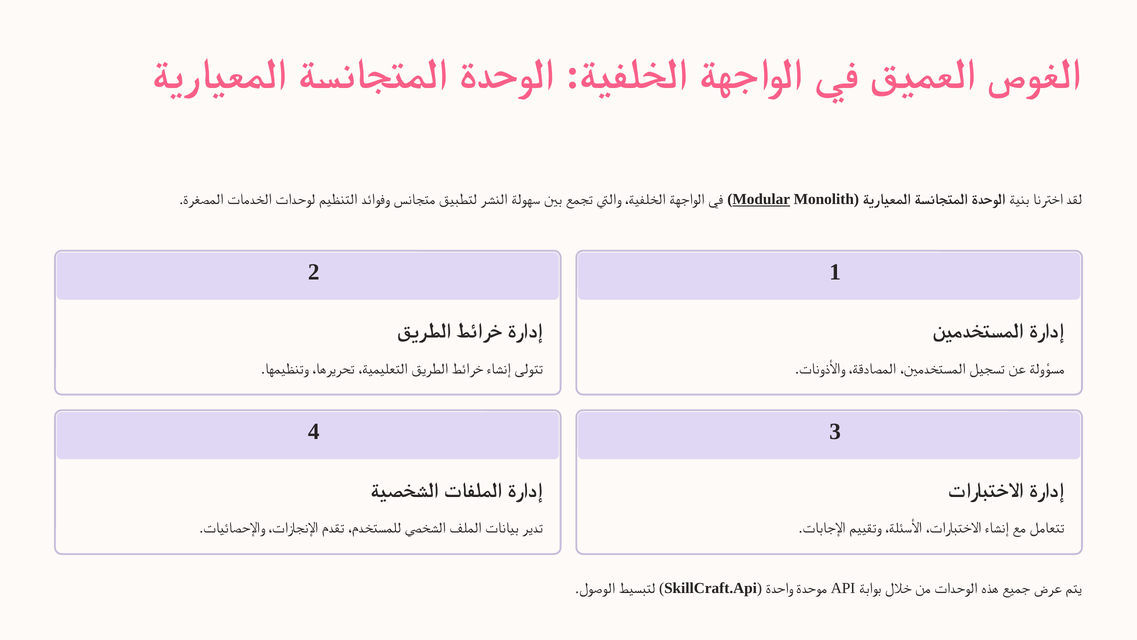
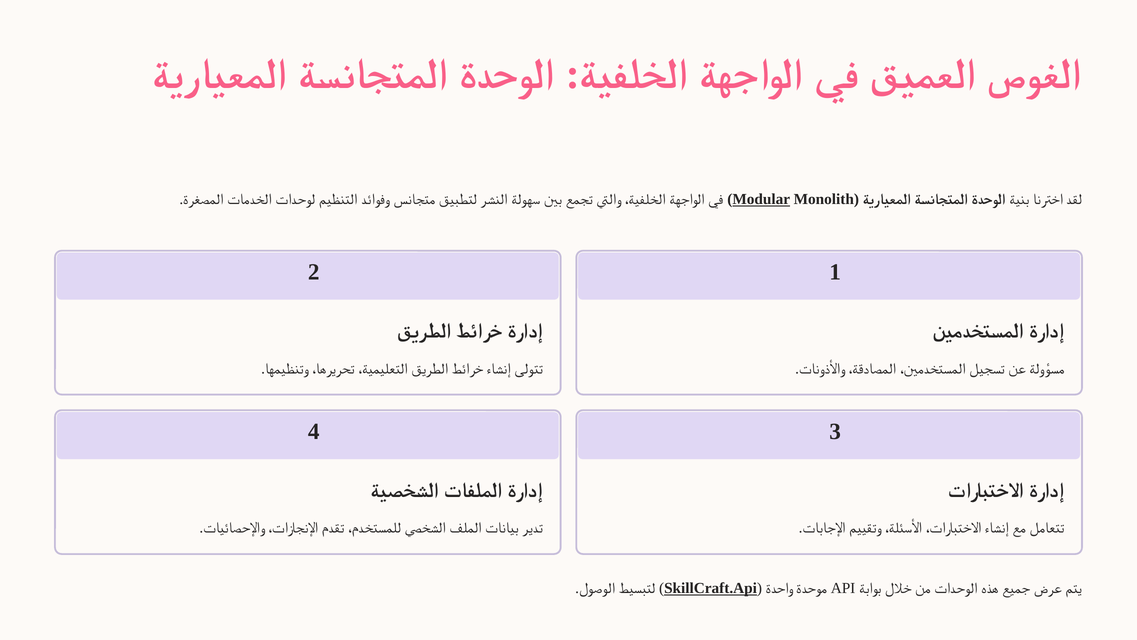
SkillCraft.Api underline: none -> present
